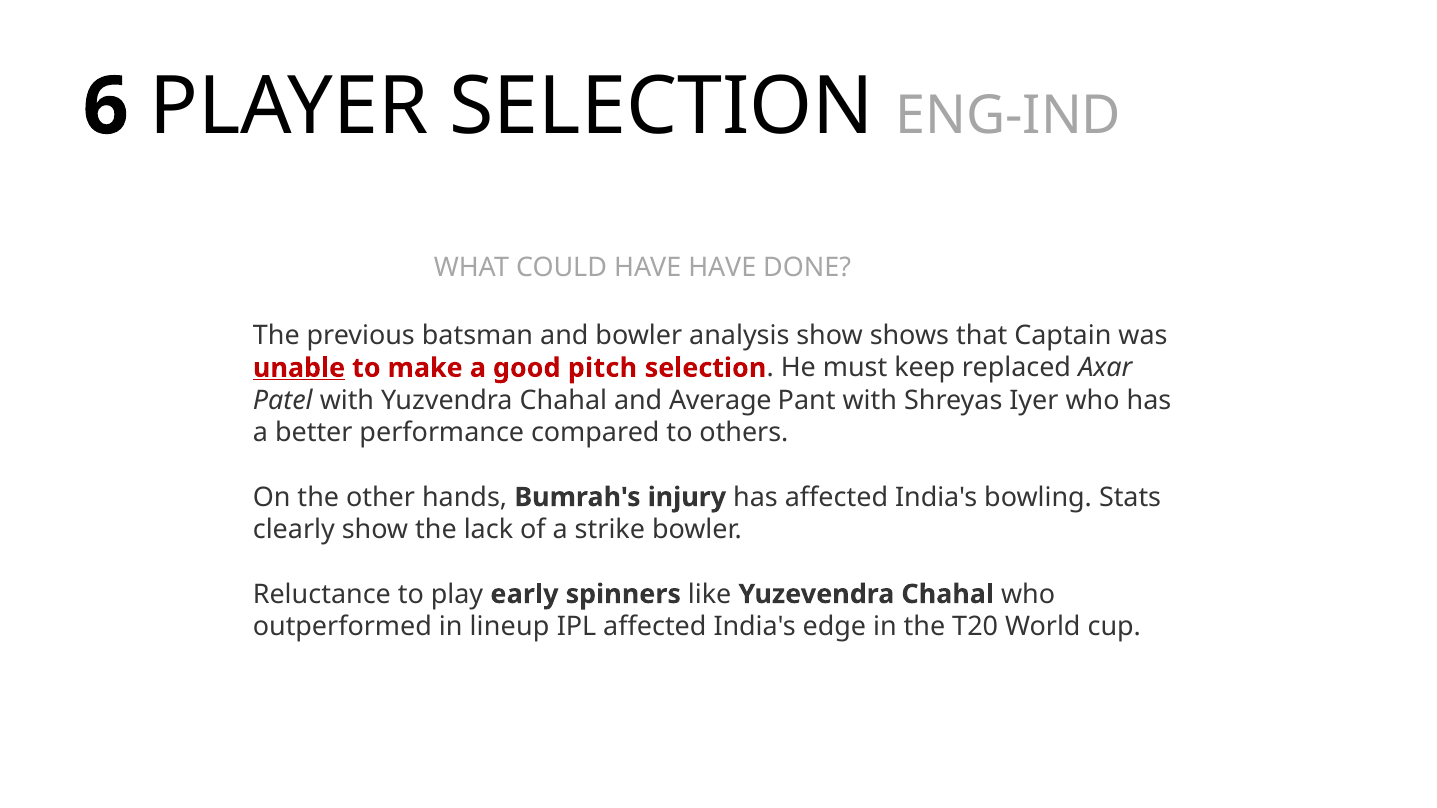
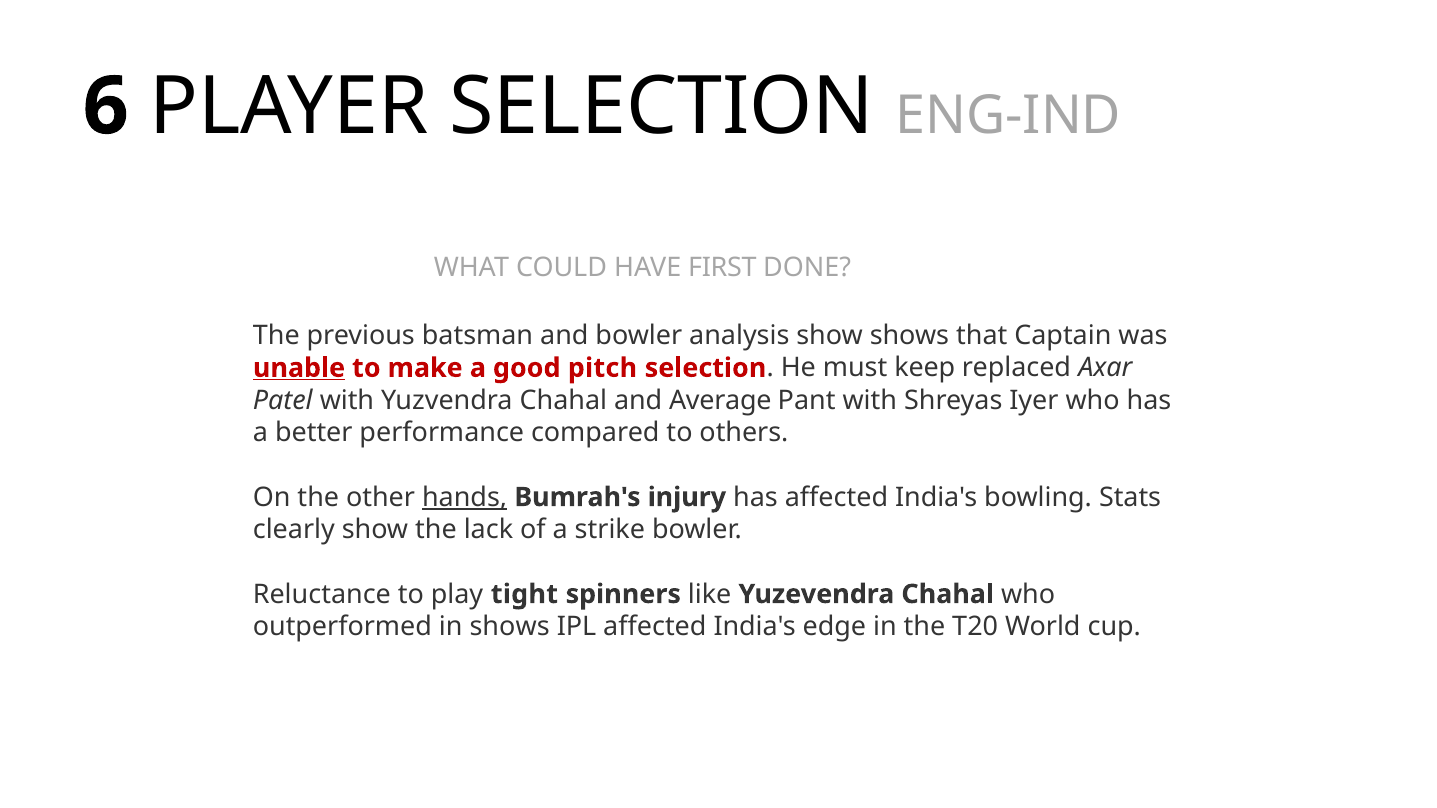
HAVE HAVE: HAVE -> FIRST
hands underline: none -> present
early: early -> tight
in lineup: lineup -> shows
